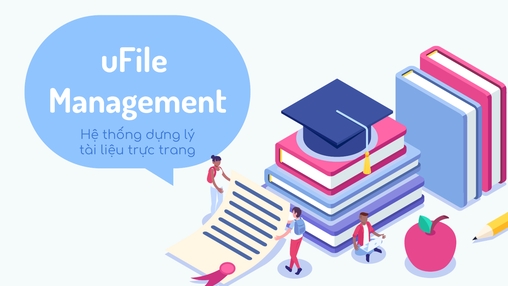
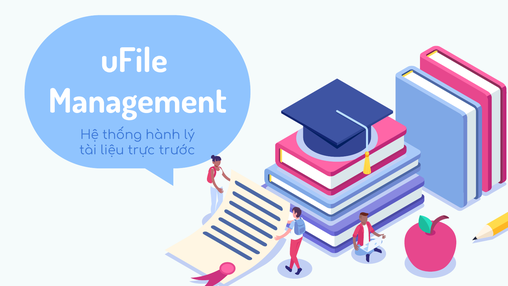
dựng: dựng -> hành
trang: trang -> trước
